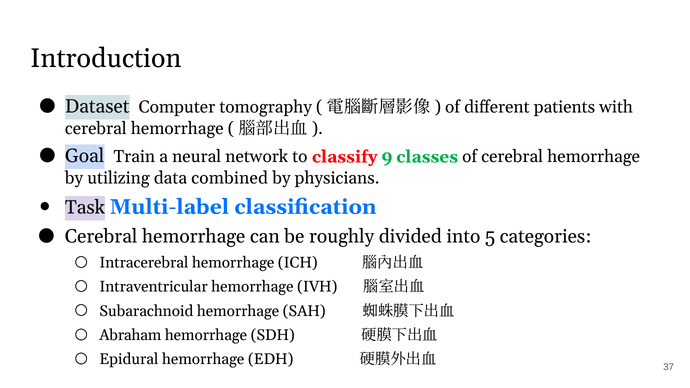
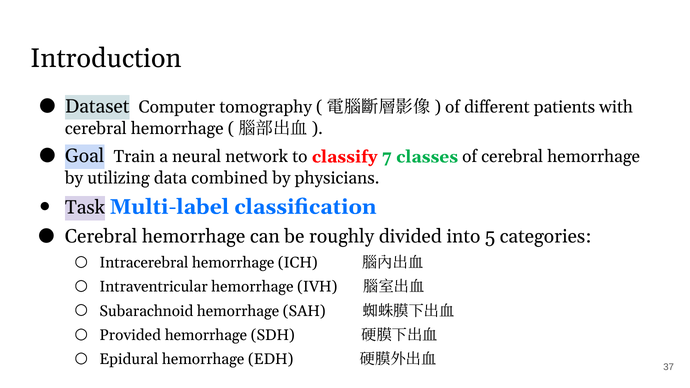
9: 9 -> 7
Abraham: Abraham -> Provided
